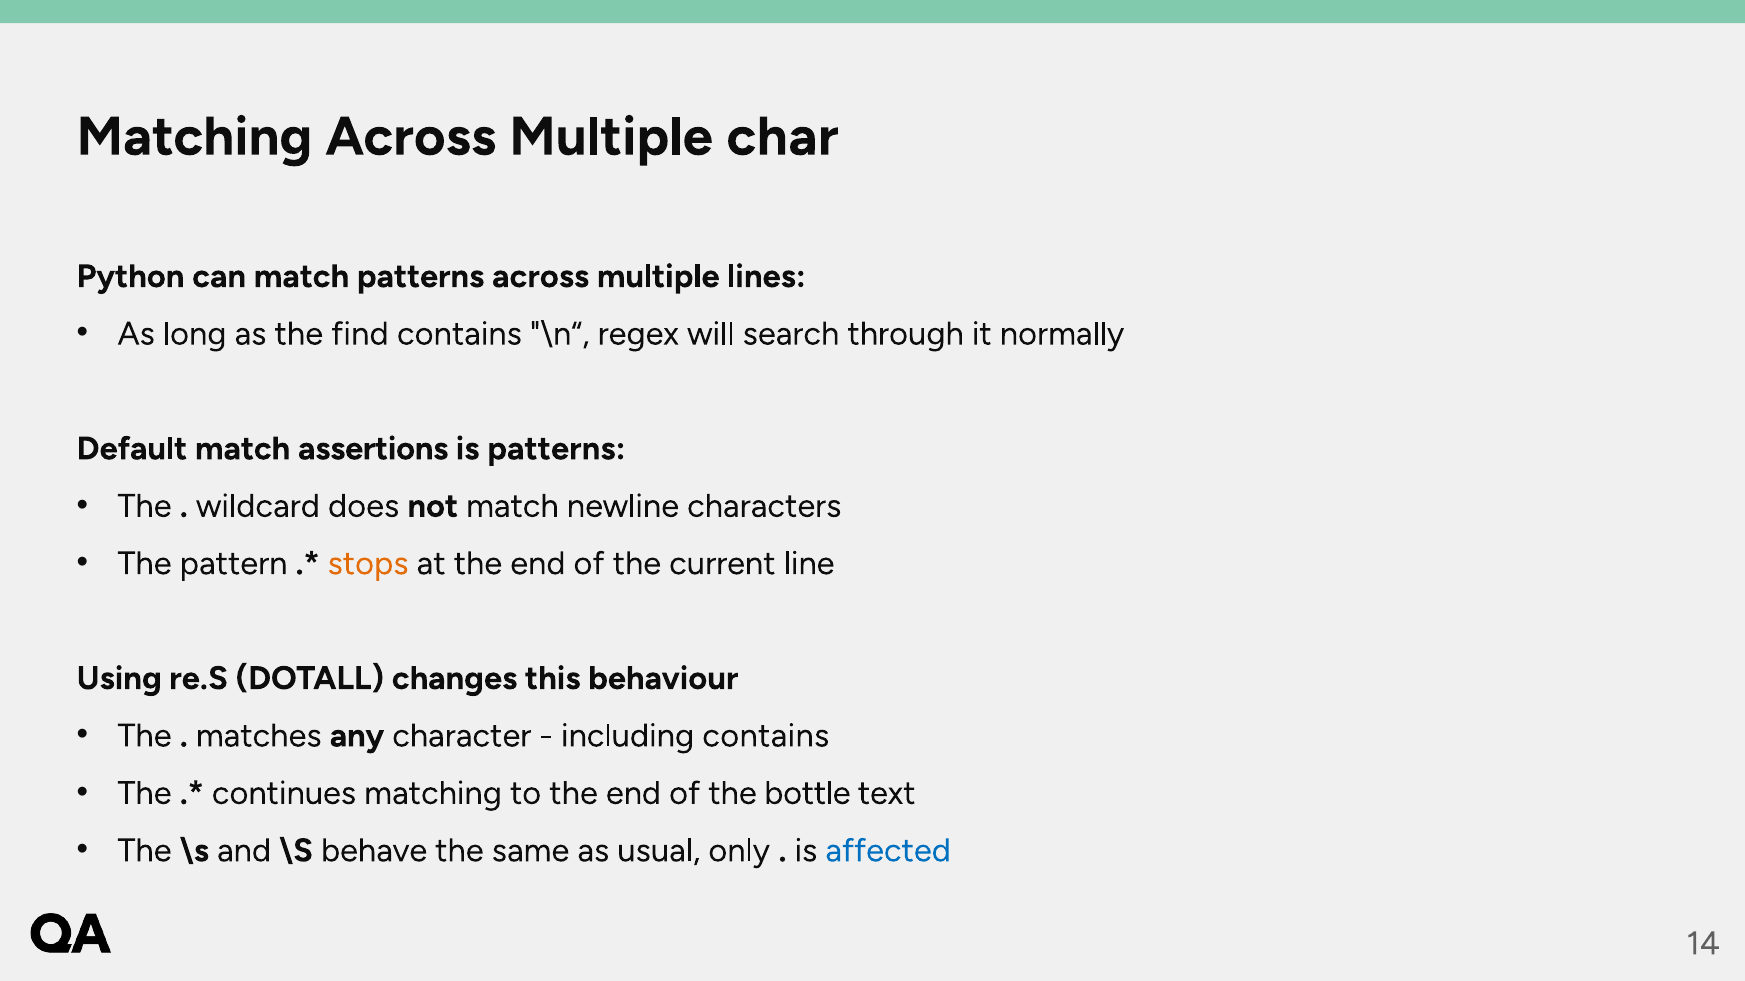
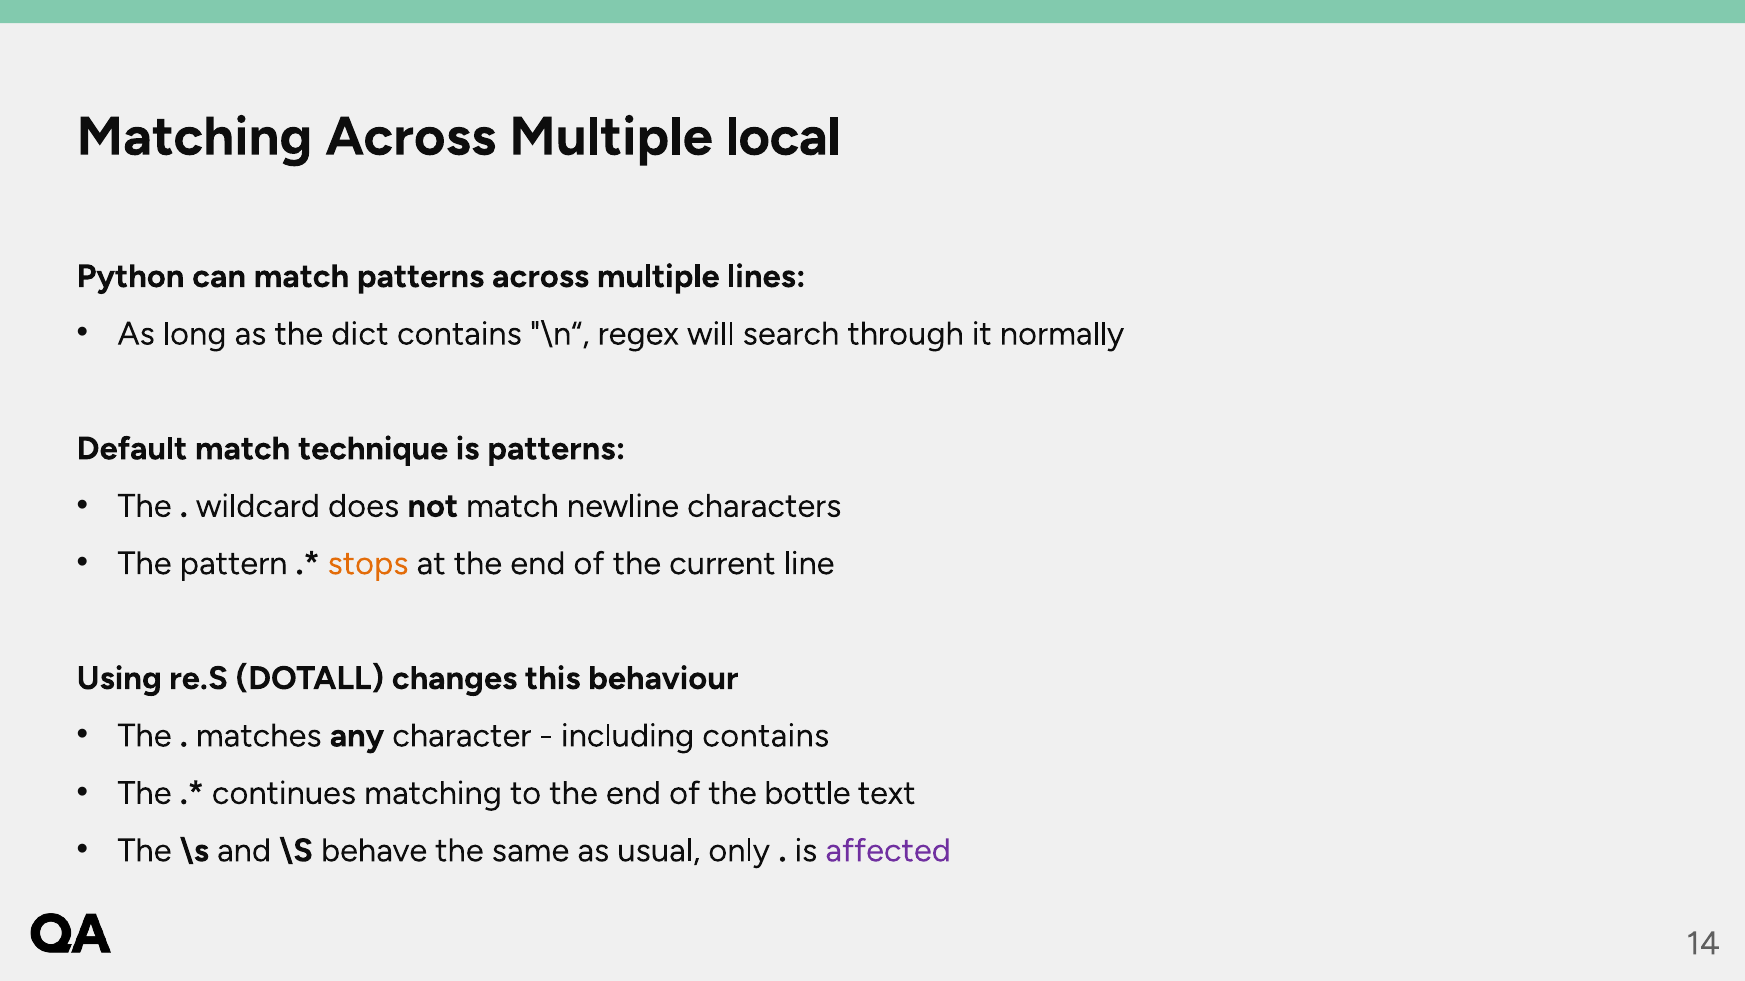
char: char -> local
find: find -> dict
assertions: assertions -> technique
affected colour: blue -> purple
